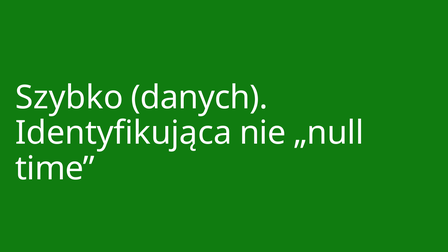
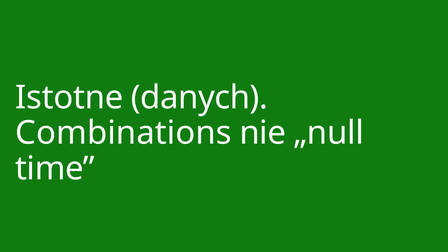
Szybko: Szybko -> Istotne
Identyfikująca: Identyfikująca -> Combinations
